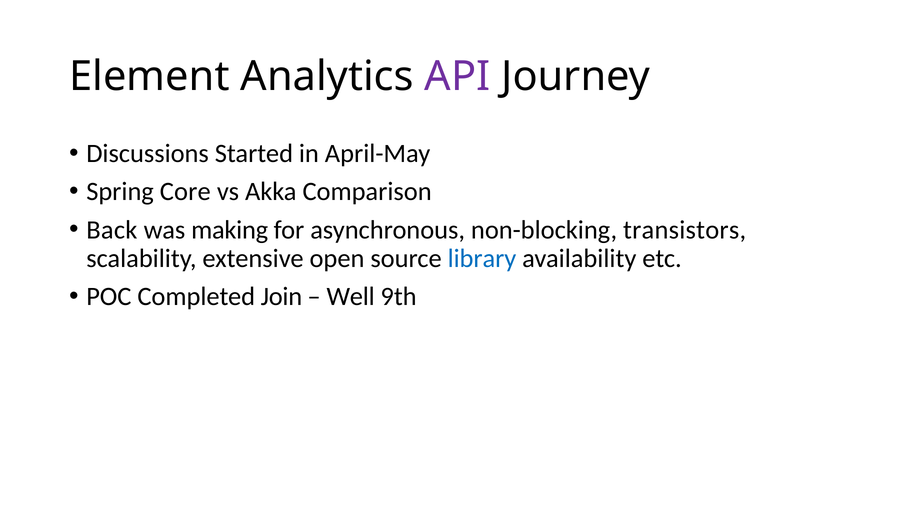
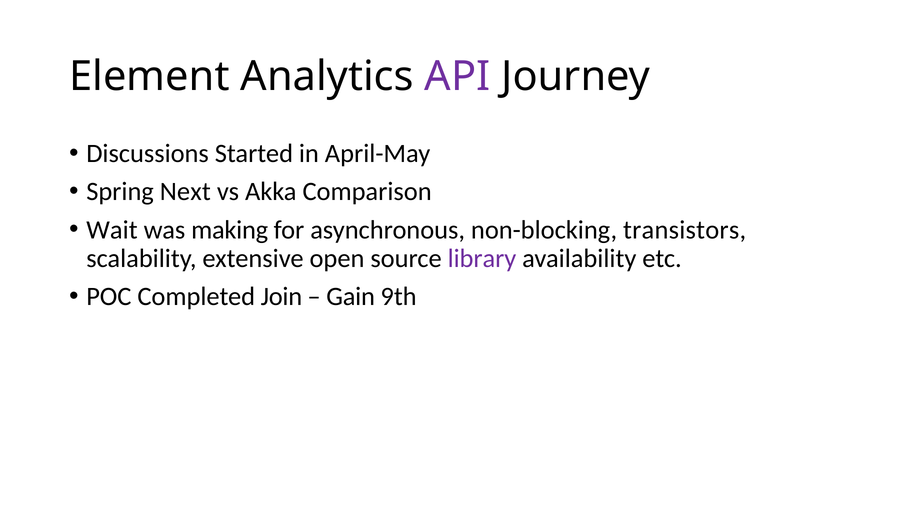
Core: Core -> Next
Back: Back -> Wait
library colour: blue -> purple
Well: Well -> Gain
